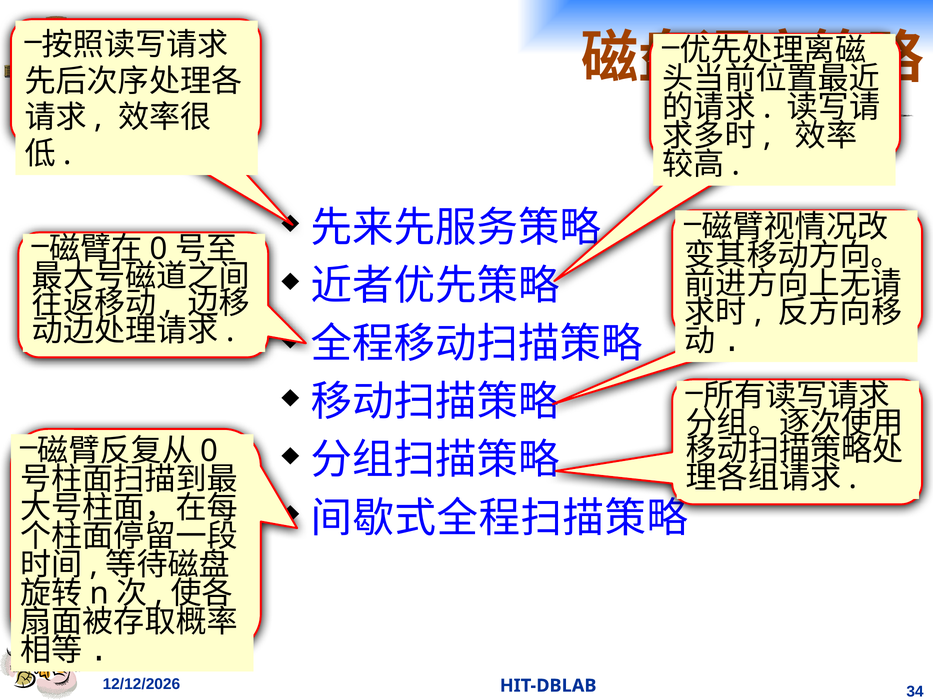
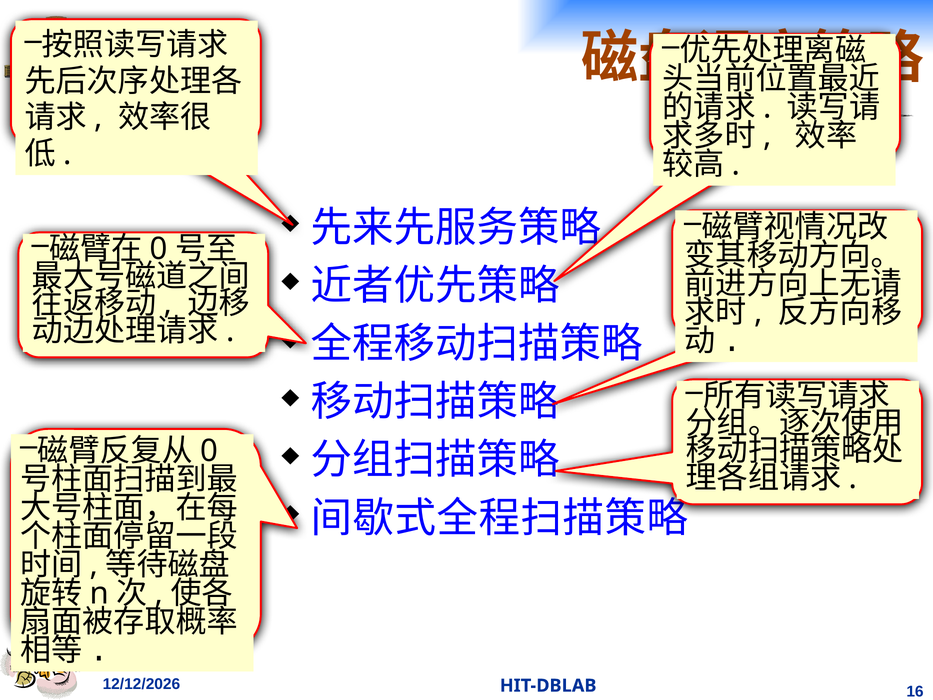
34: 34 -> 16
